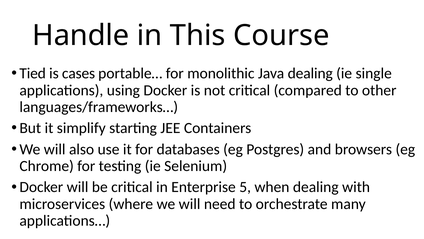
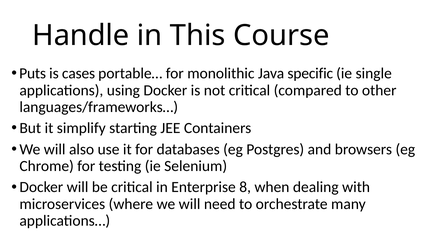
Tied: Tied -> Puts
Java dealing: dealing -> specific
5: 5 -> 8
